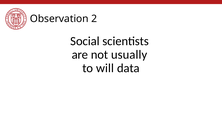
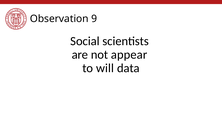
2: 2 -> 9
usually: usually -> appear
